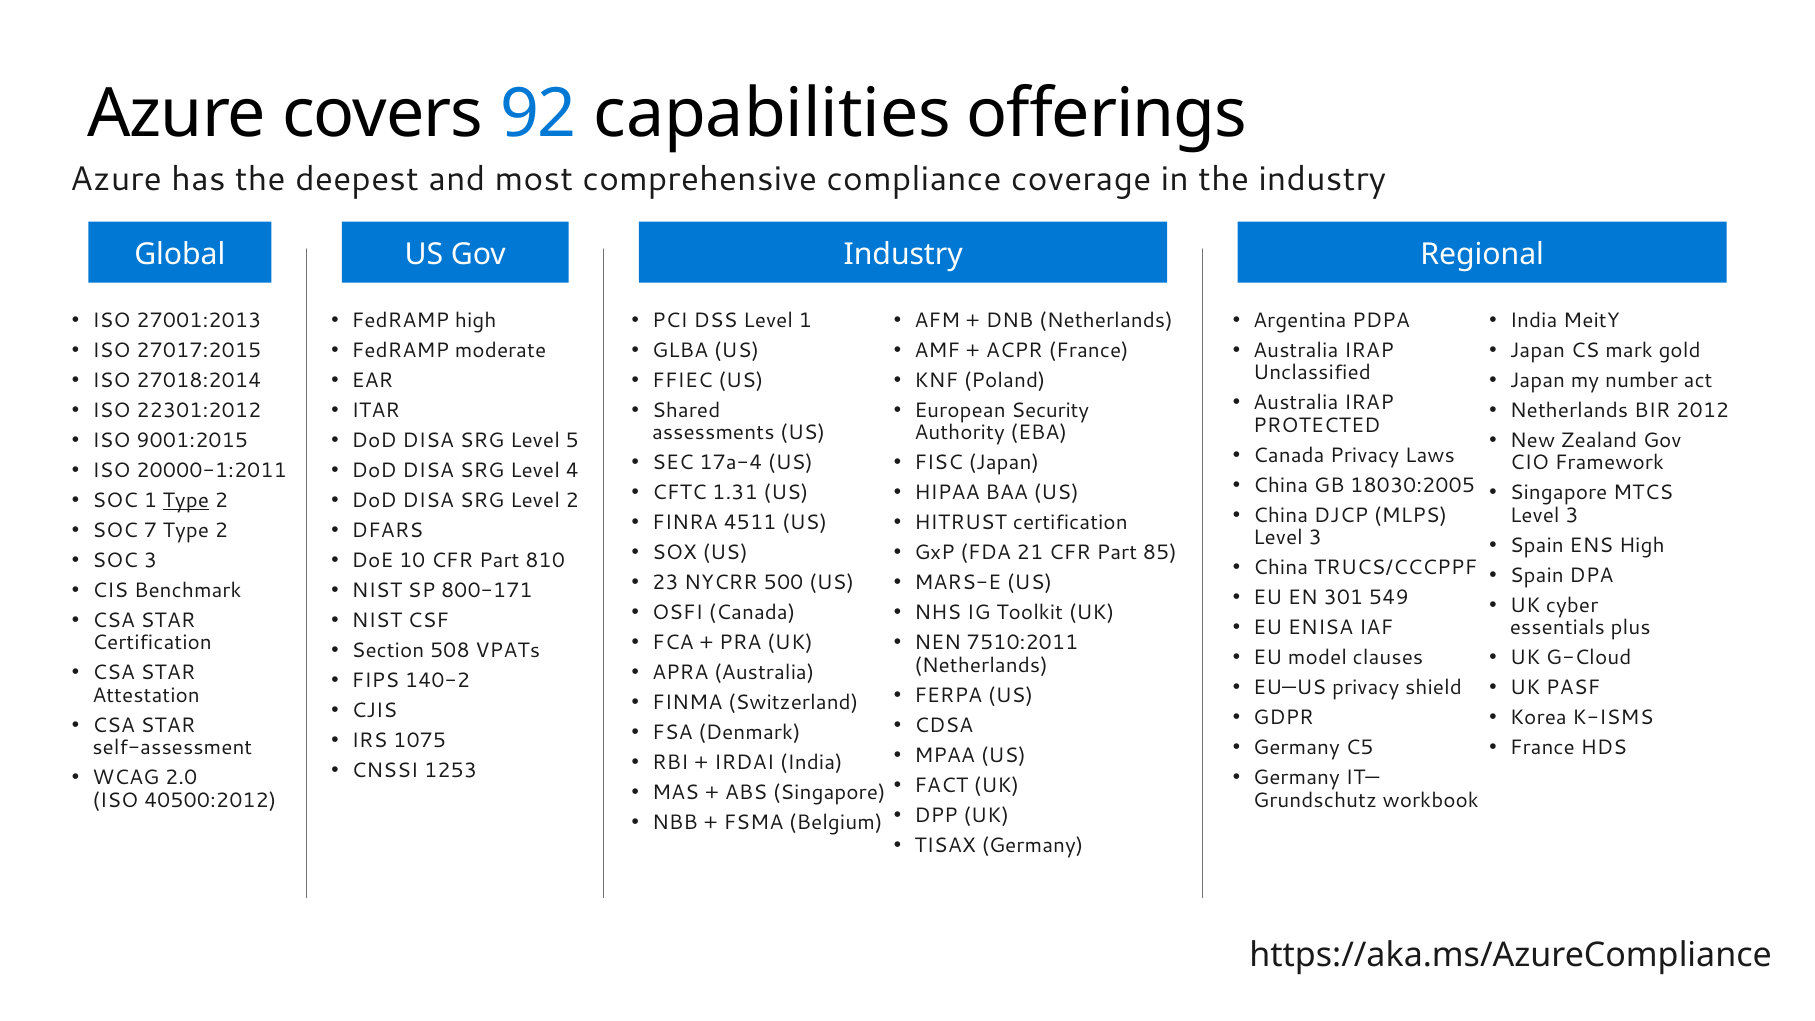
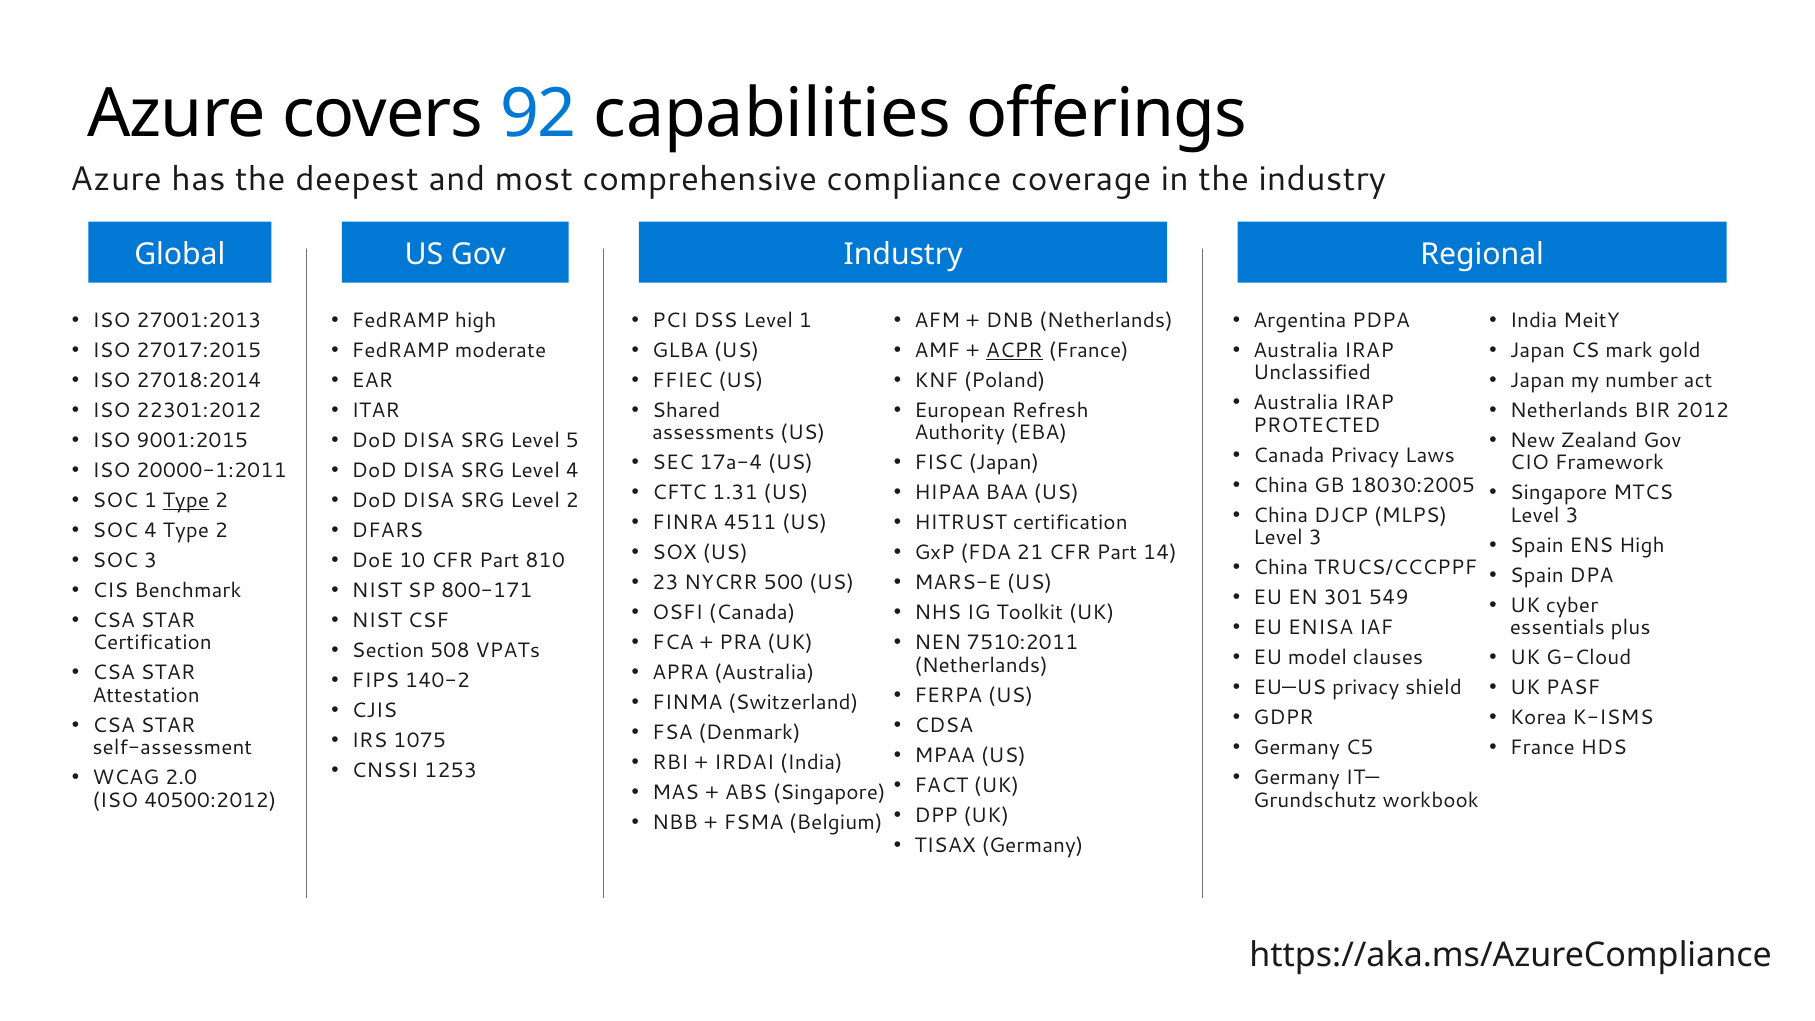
ACPR underline: none -> present
Security: Security -> Refresh
SOC 7: 7 -> 4
85: 85 -> 14
